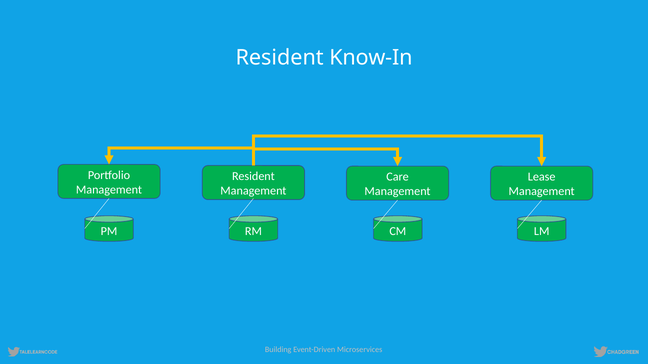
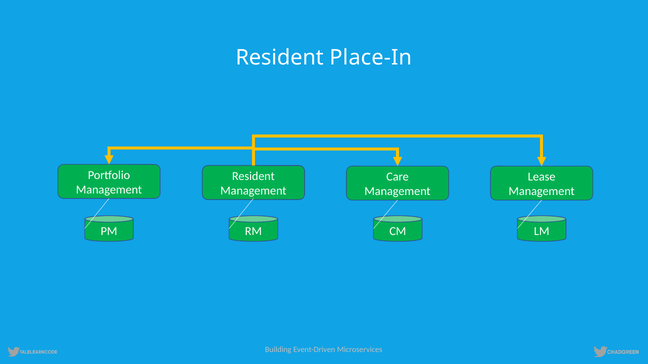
Know-In: Know-In -> Place-In
